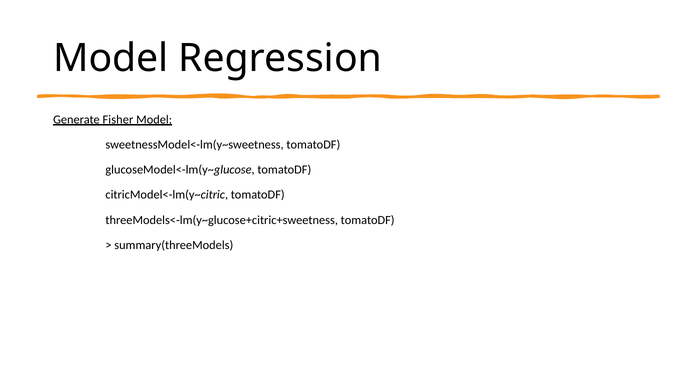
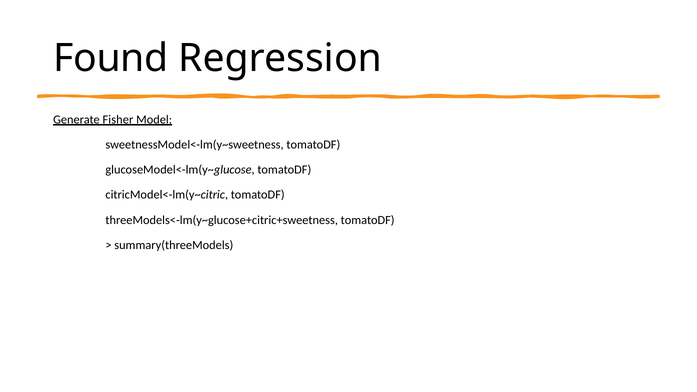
Model at (111, 59): Model -> Found
